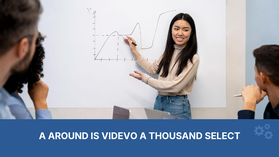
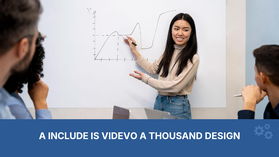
AROUND: AROUND -> INCLUDE
SELECT: SELECT -> DESIGN
